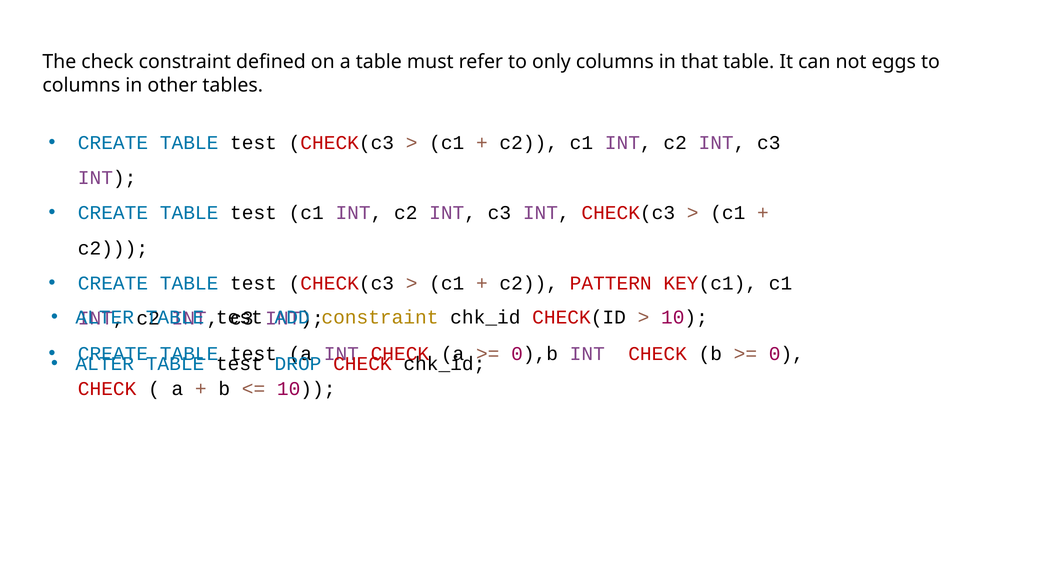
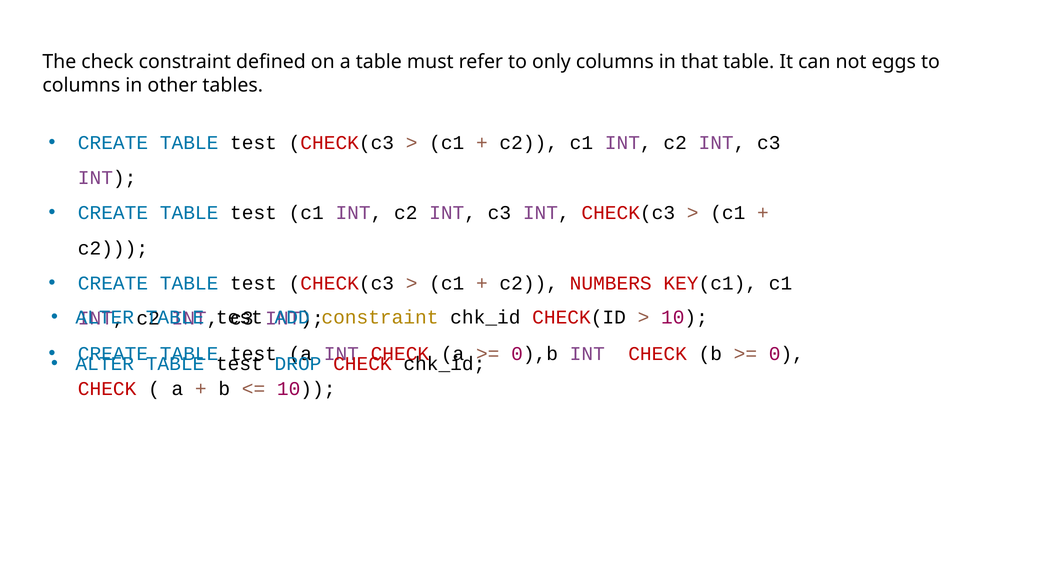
PATTERN: PATTERN -> NUMBERS
